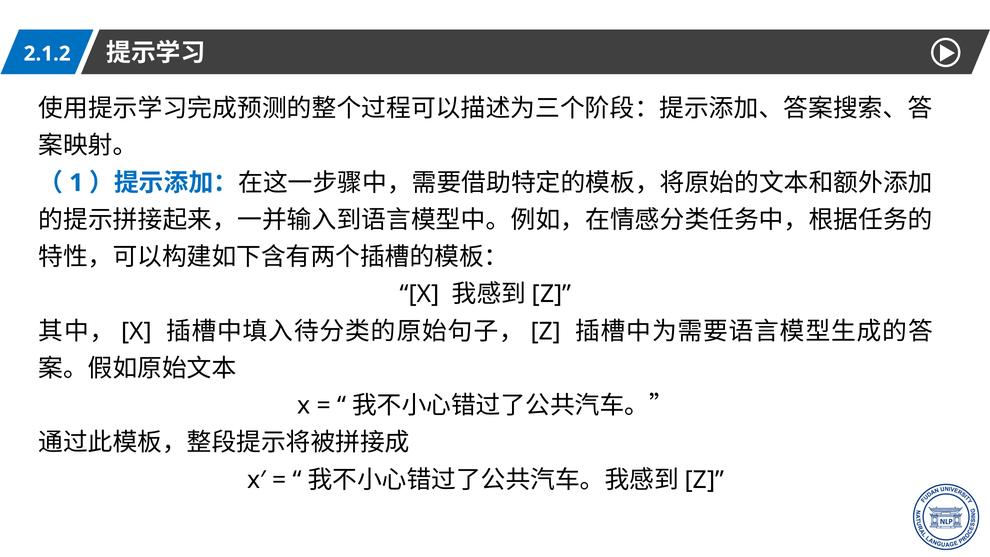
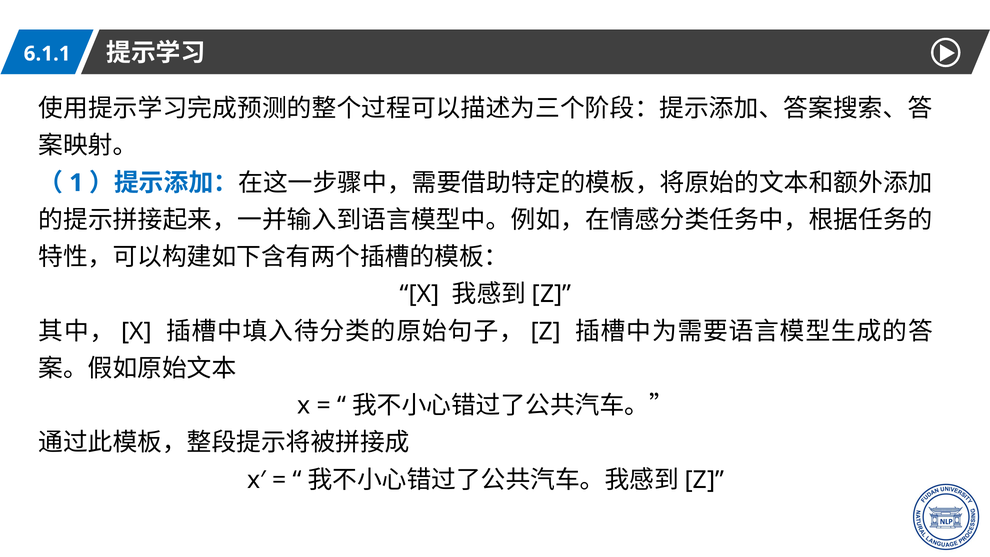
2.1.2: 2.1.2 -> 6.1.1
